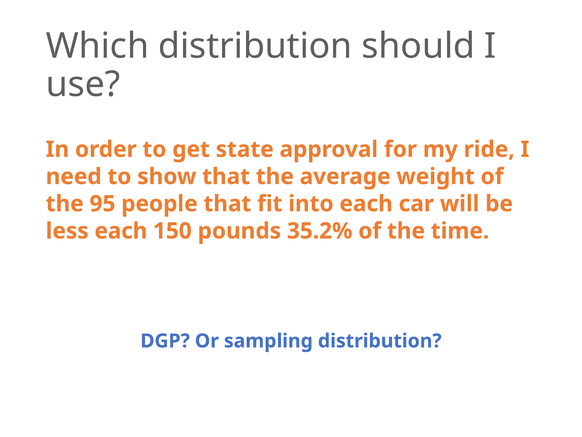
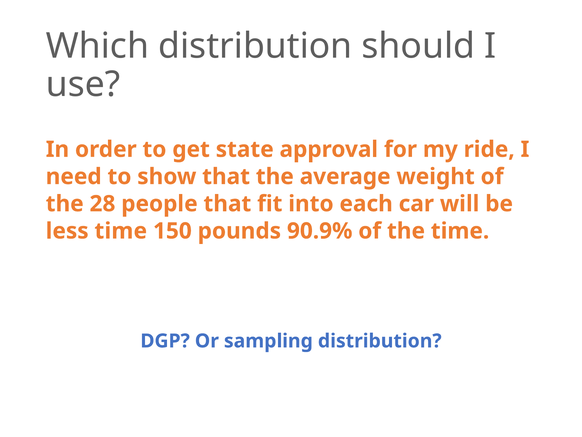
95: 95 -> 28
less each: each -> time
35.2%: 35.2% -> 90.9%
